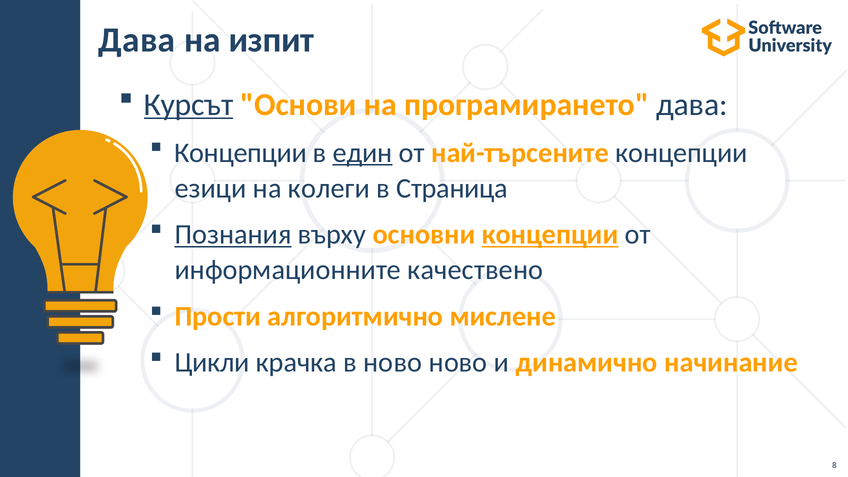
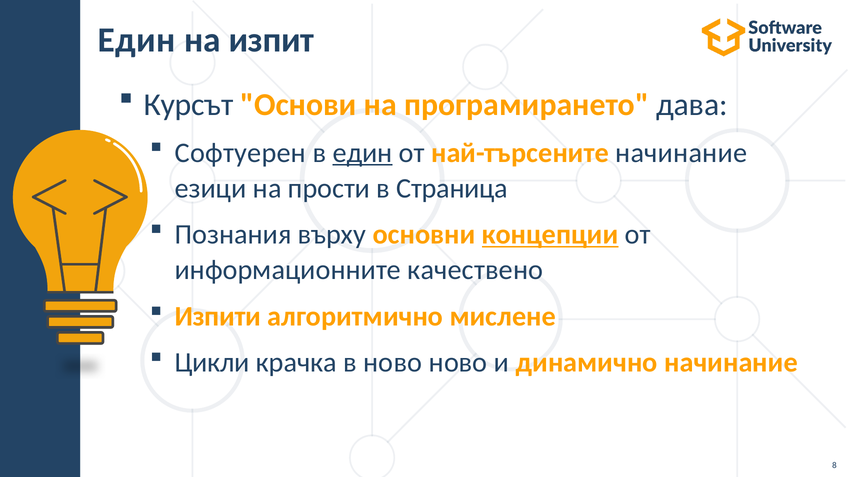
Дава at (137, 40): Дава -> Един
Курсът underline: present -> none
Концепции at (241, 153): Концепции -> Софтуерен
най-търсените концепции: концепции -> начинание
колеги: колеги -> прости
Познания underline: present -> none
Прости: Прости -> Изпити
